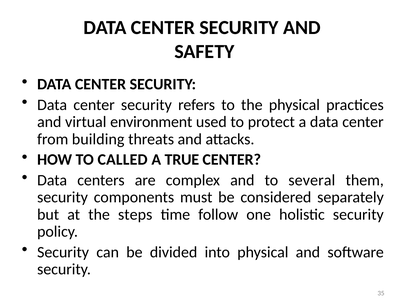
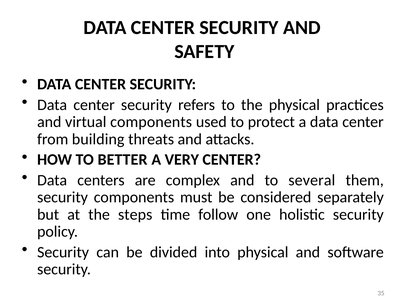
virtual environment: environment -> components
CALLED: CALLED -> BETTER
TRUE: TRUE -> VERY
